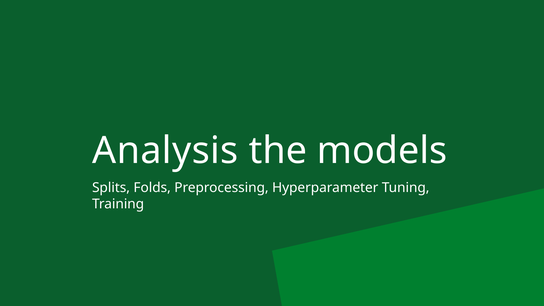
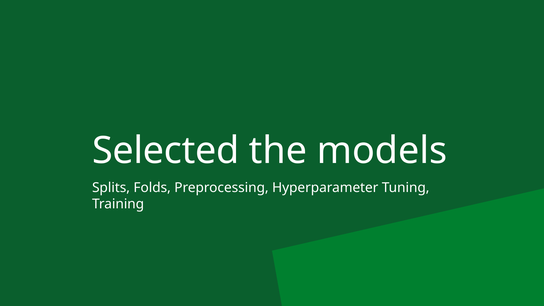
Analysis: Analysis -> Selected
